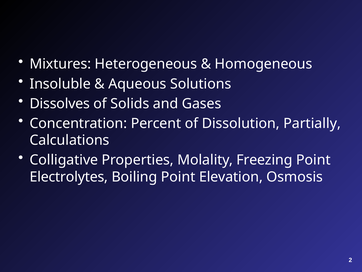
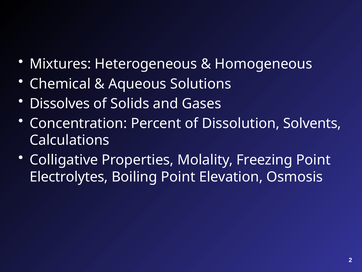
Insoluble: Insoluble -> Chemical
Partially: Partially -> Solvents
